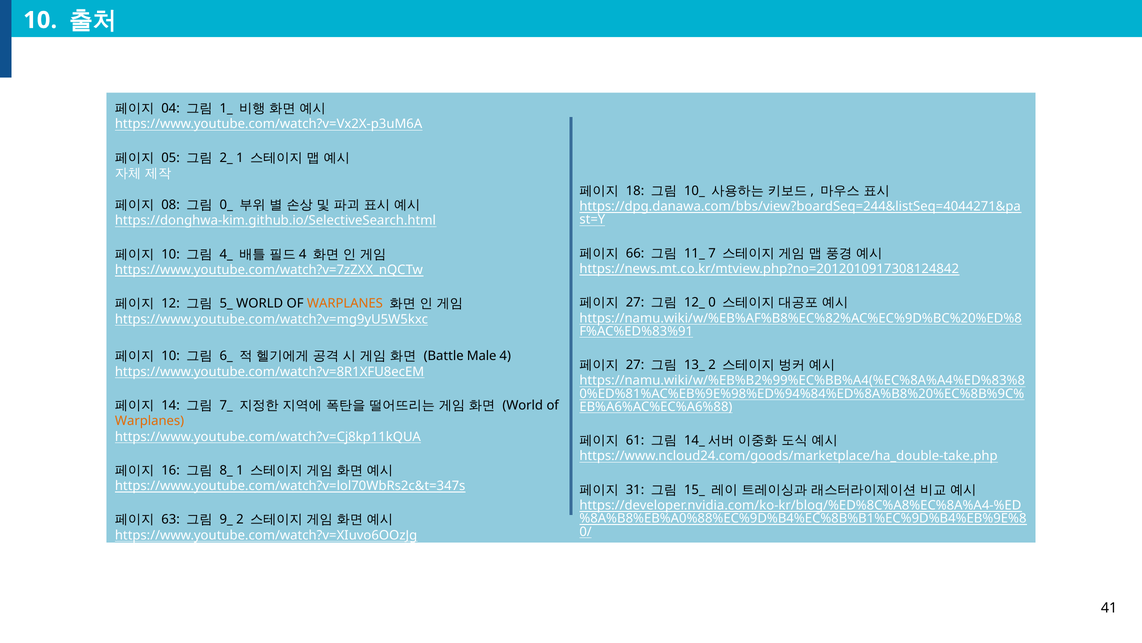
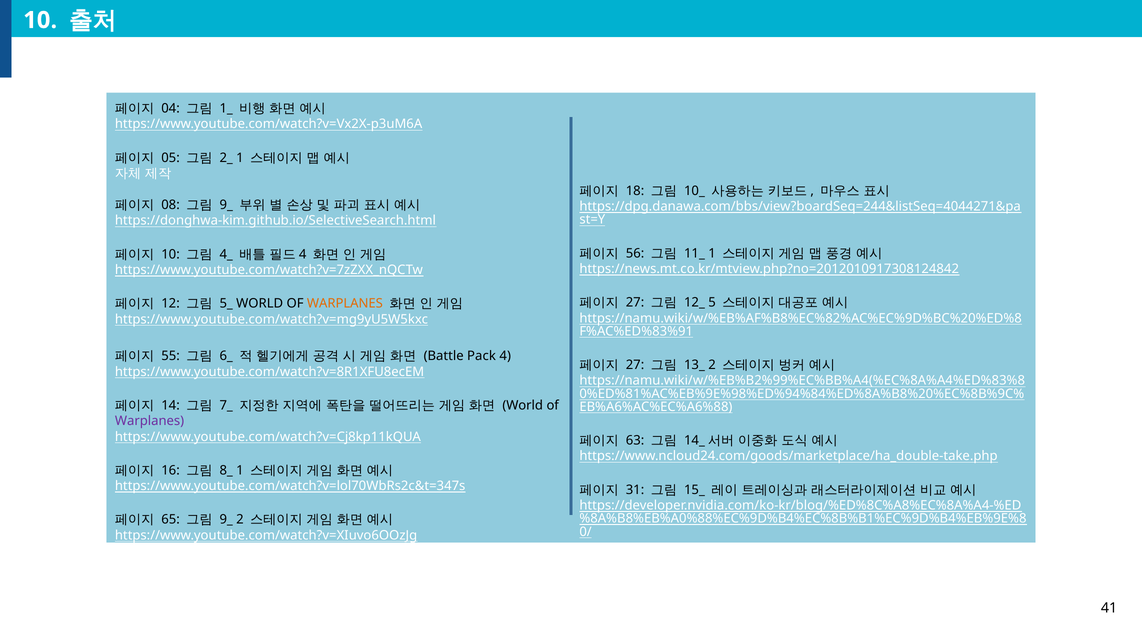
0_ at (226, 205): 0_ -> 9_
66: 66 -> 56
11_ 7: 7 -> 1
0: 0 -> 5
10 at (171, 356): 10 -> 55
Male: Male -> Pack
Warplanes at (150, 421) colour: orange -> purple
61: 61 -> 63
63: 63 -> 65
